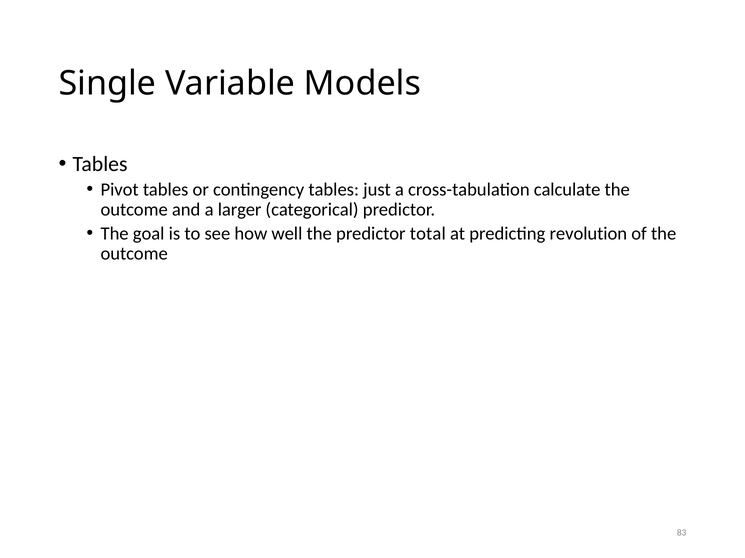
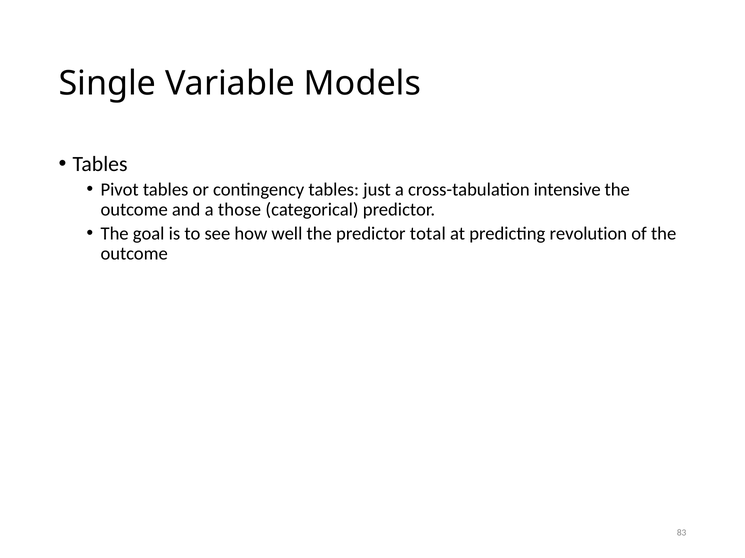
calculate: calculate -> intensive
larger: larger -> those
